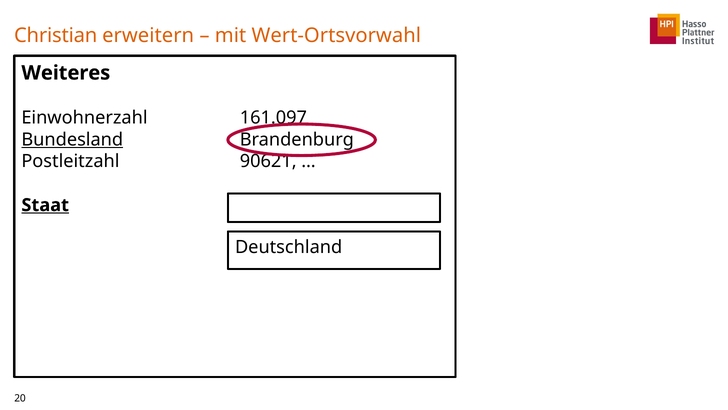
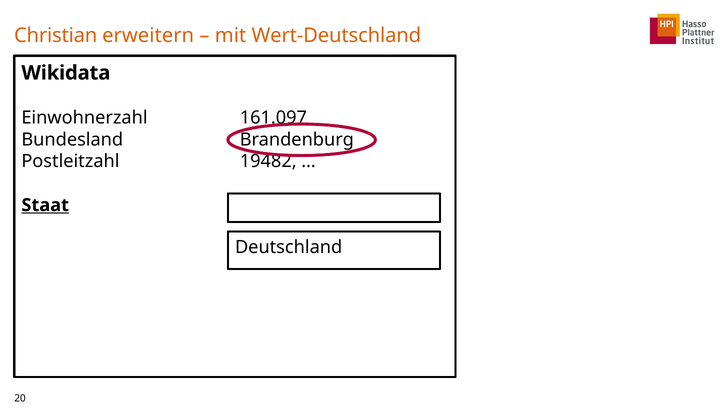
Wert-Ortsvorwahl: Wert-Ortsvorwahl -> Wert-Deutschland
Weiteres: Weiteres -> Wikidata
Bundesland underline: present -> none
90621: 90621 -> 19482
